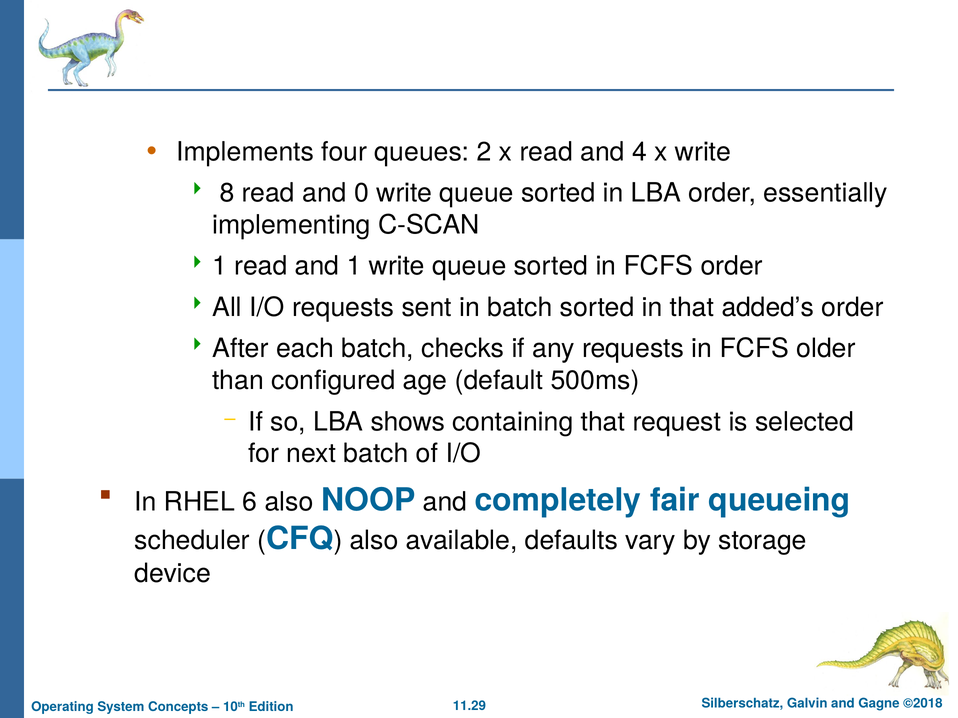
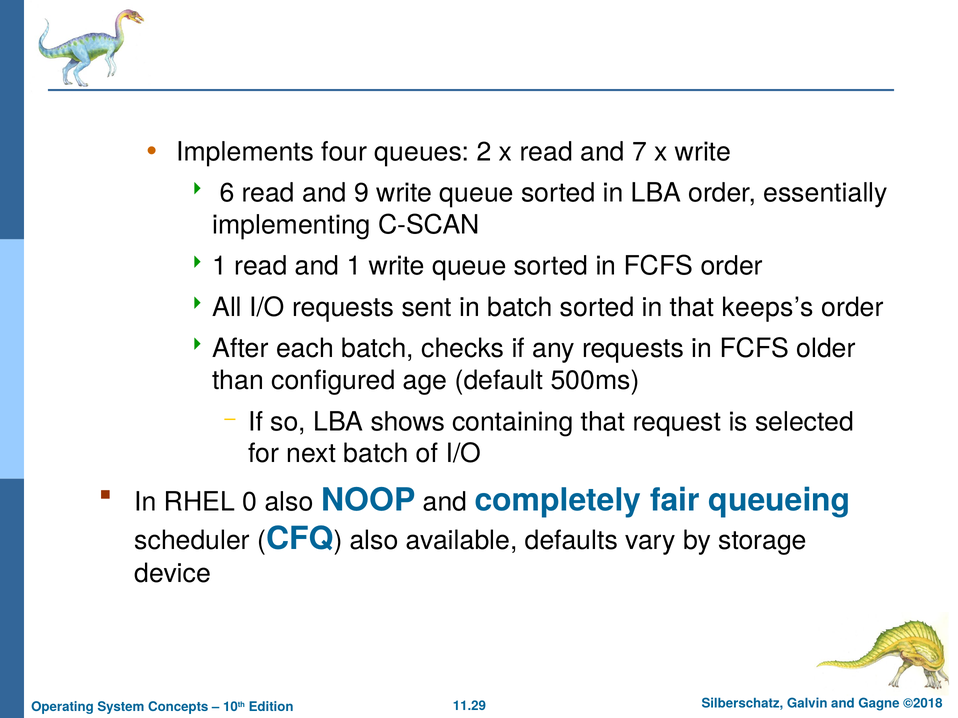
4: 4 -> 7
8: 8 -> 6
0: 0 -> 9
added’s: added’s -> keeps’s
6: 6 -> 0
